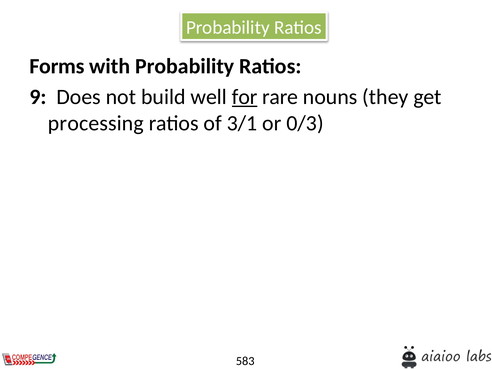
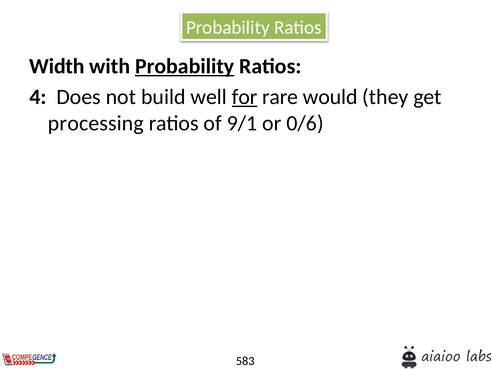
Forms: Forms -> Width
Probability at (185, 66) underline: none -> present
9: 9 -> 4
nouns: nouns -> would
3/1: 3/1 -> 9/1
0/3: 0/3 -> 0/6
